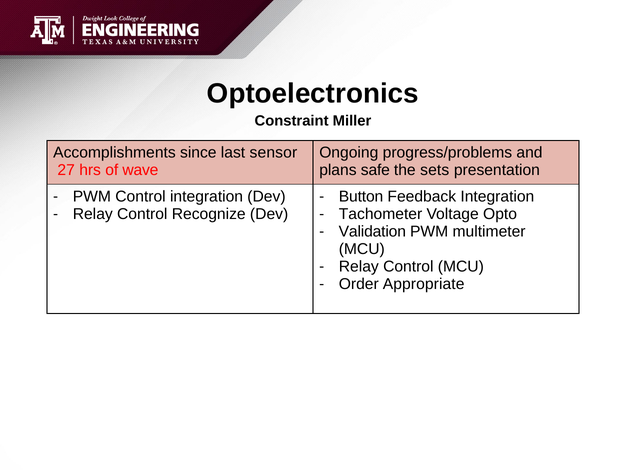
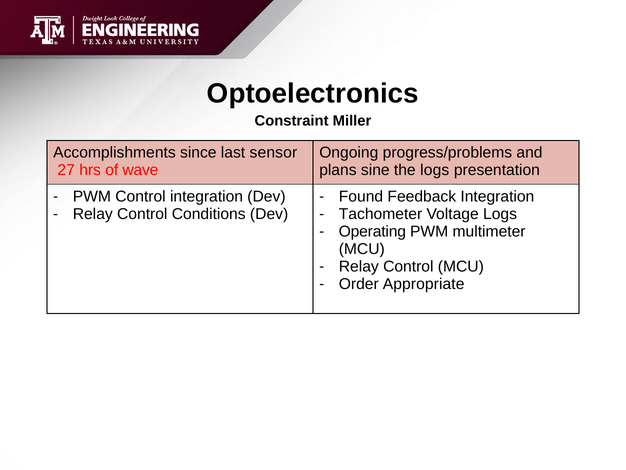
safe: safe -> sine
the sets: sets -> logs
Button: Button -> Found
Recognize: Recognize -> Conditions
Voltage Opto: Opto -> Logs
Validation: Validation -> Operating
